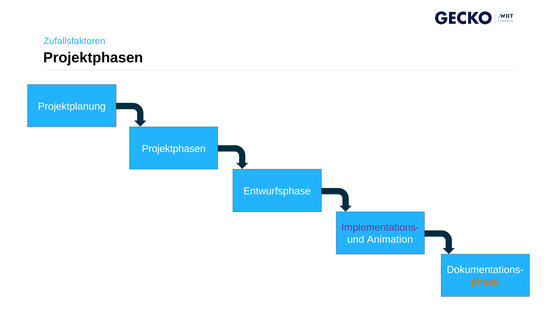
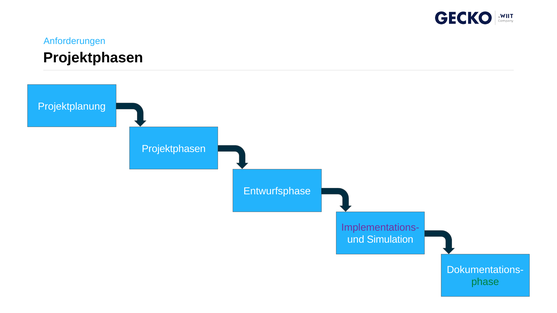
Zufallsfaktoren: Zufallsfaktoren -> Anforderungen
Animation: Animation -> Simulation
phase colour: orange -> green
